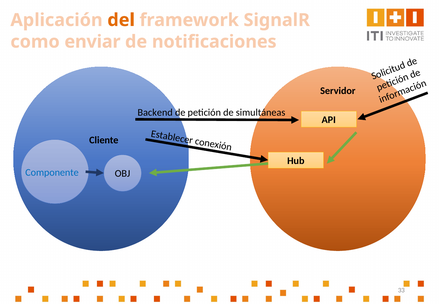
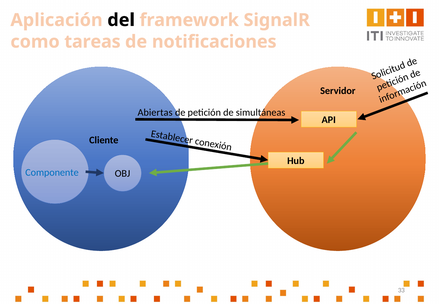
del colour: orange -> black
enviar: enviar -> tareas
Backend: Backend -> Abiertas
